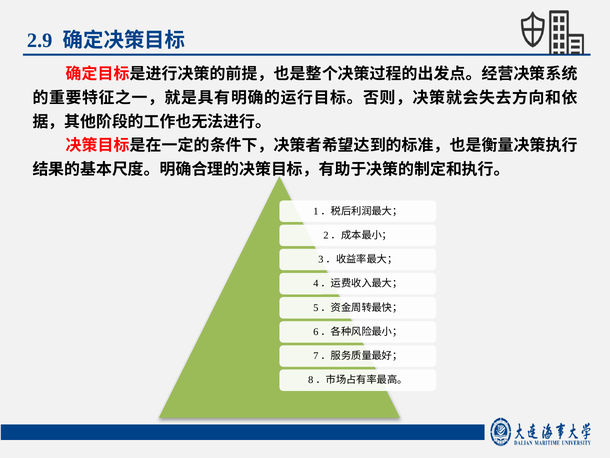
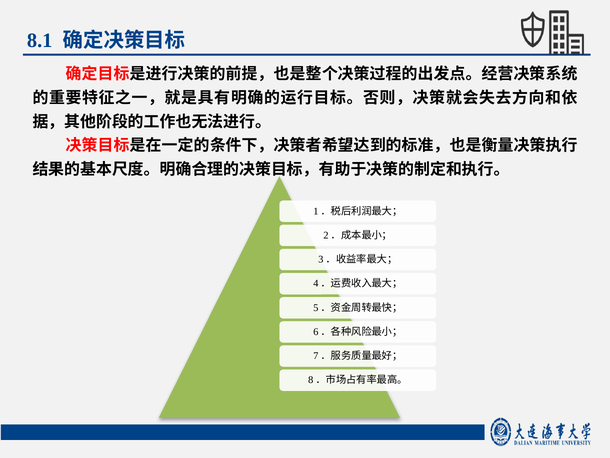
2.9: 2.9 -> 8.1
